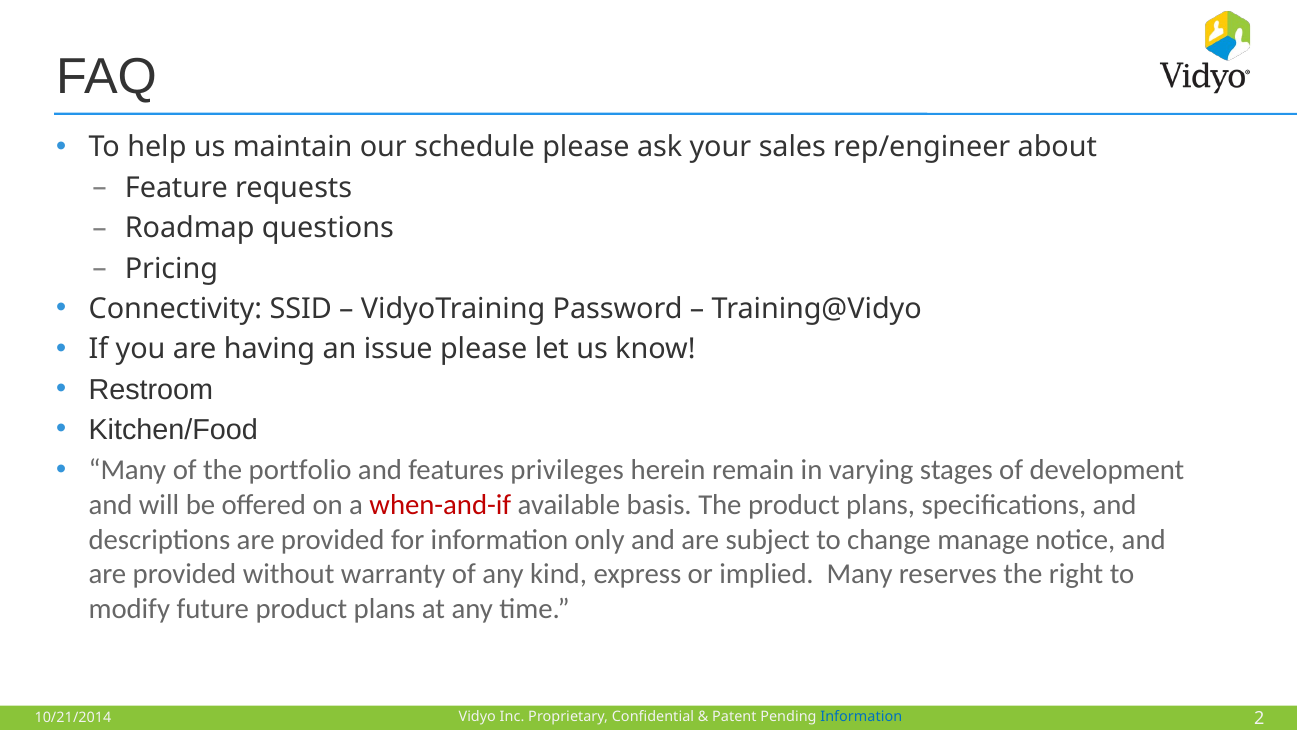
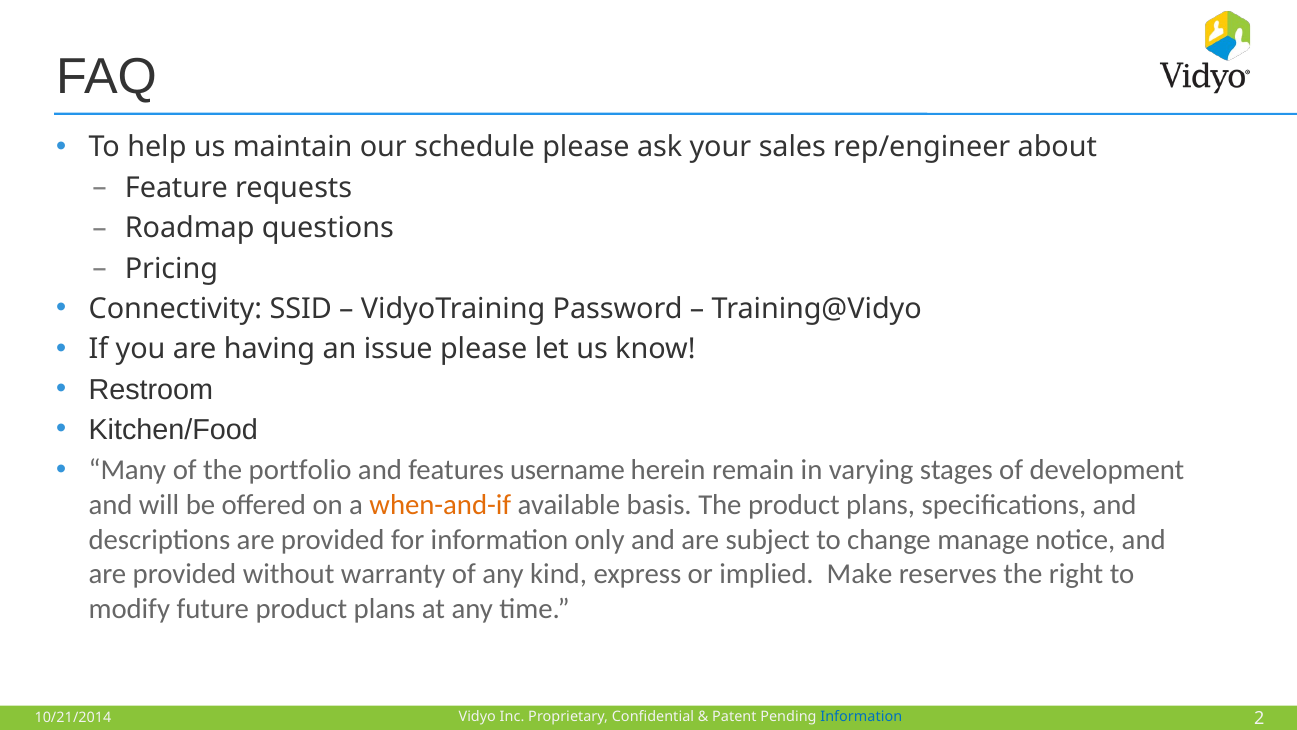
privileges: privileges -> username
when-and-if colour: red -> orange
implied Many: Many -> Make
